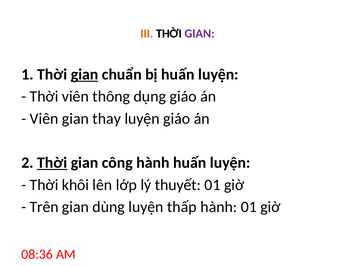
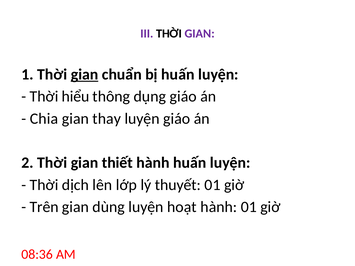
III colour: orange -> purple
Thời viên: viên -> hiểu
Viên at (44, 119): Viên -> Chia
Thời at (52, 163) underline: present -> none
công: công -> thiết
khôi: khôi -> dịch
thấp: thấp -> hoạt
